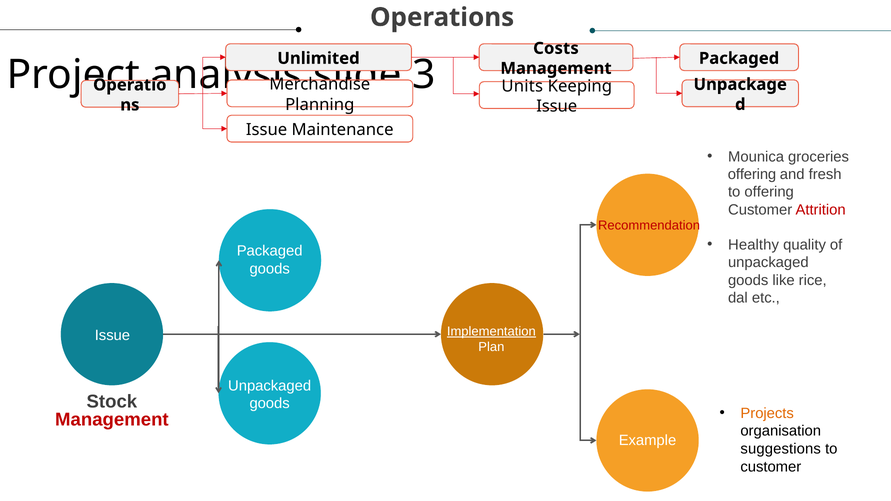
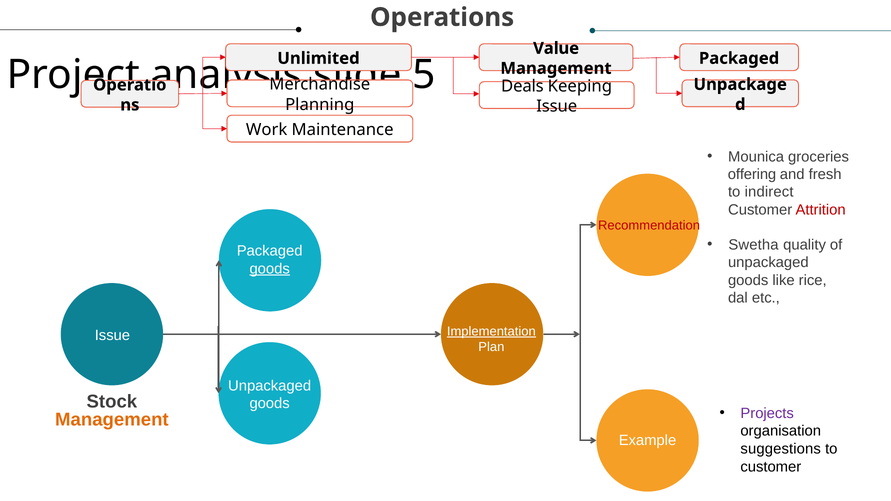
Costs: Costs -> Value
3: 3 -> 5
Units: Units -> Deals
Issue at (267, 130): Issue -> Work
to offering: offering -> indirect
Healthy: Healthy -> Swetha
goods at (270, 269) underline: none -> present
Projects colour: orange -> purple
Management at (112, 420) colour: red -> orange
